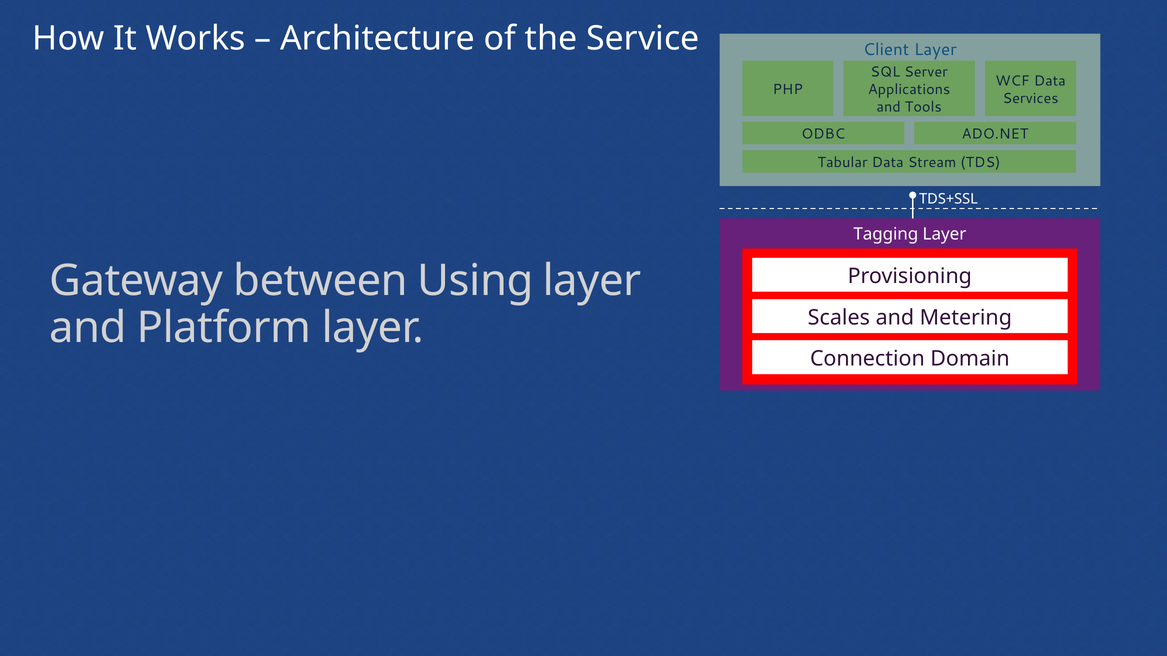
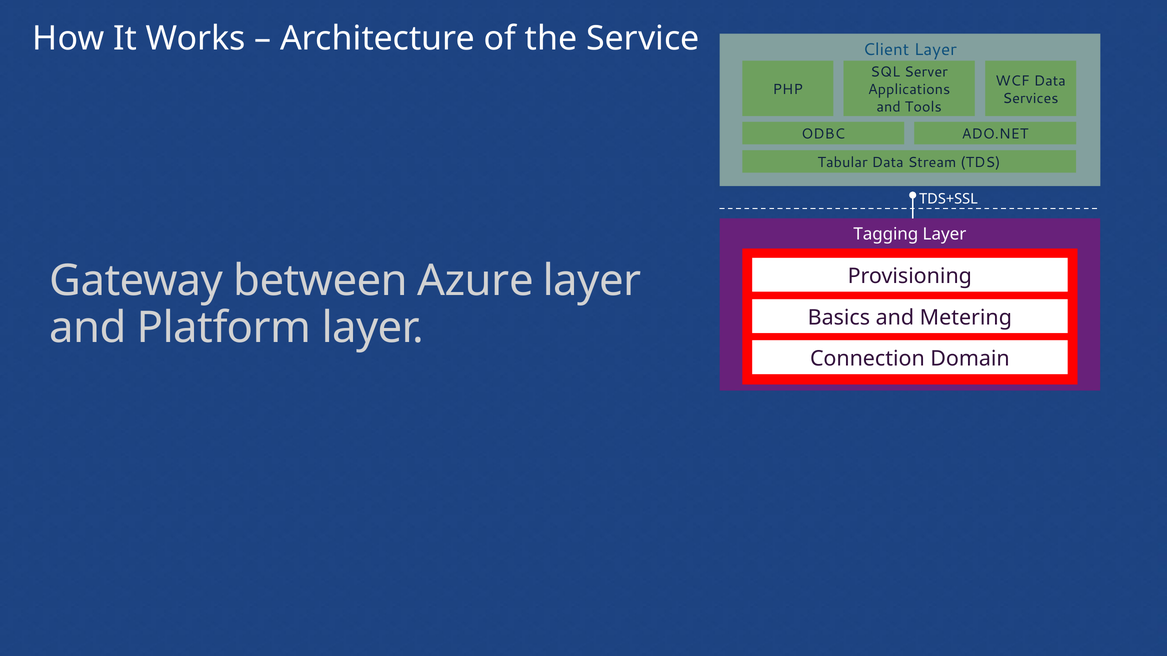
Using: Using -> Azure
Scales: Scales -> Basics
